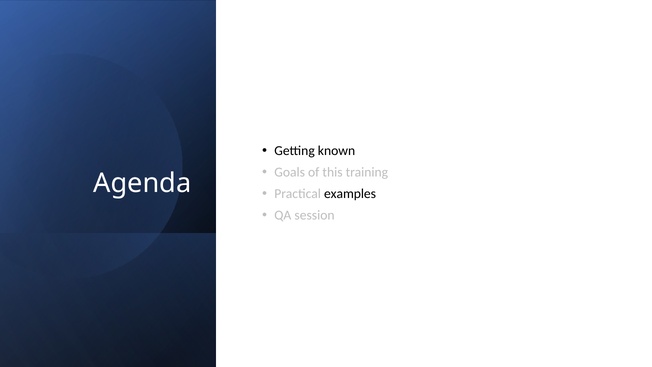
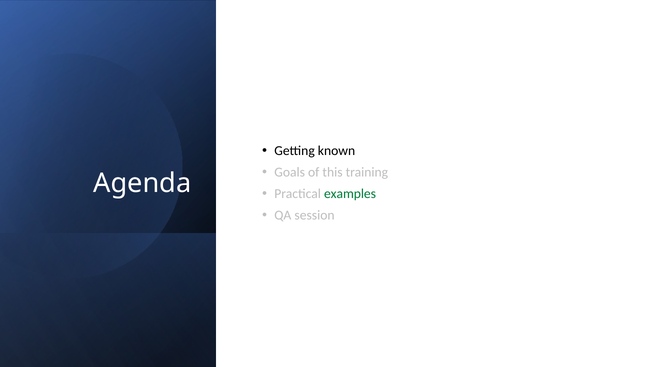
examples colour: black -> green
